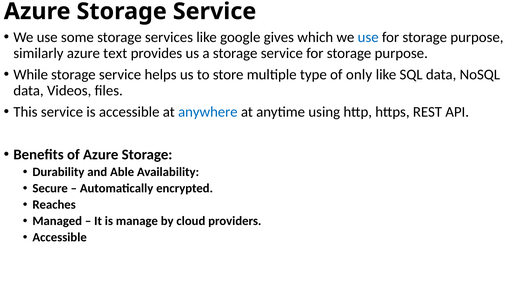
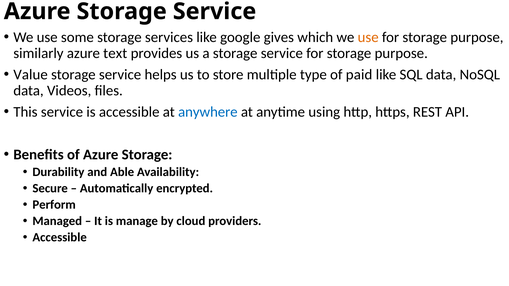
use at (368, 37) colour: blue -> orange
While: While -> Value
only: only -> paid
Reaches: Reaches -> Perform
